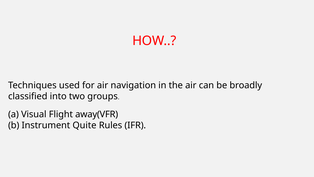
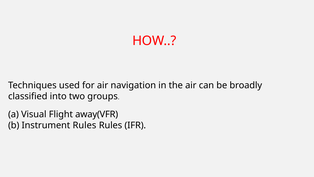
Instrument Quite: Quite -> Rules
